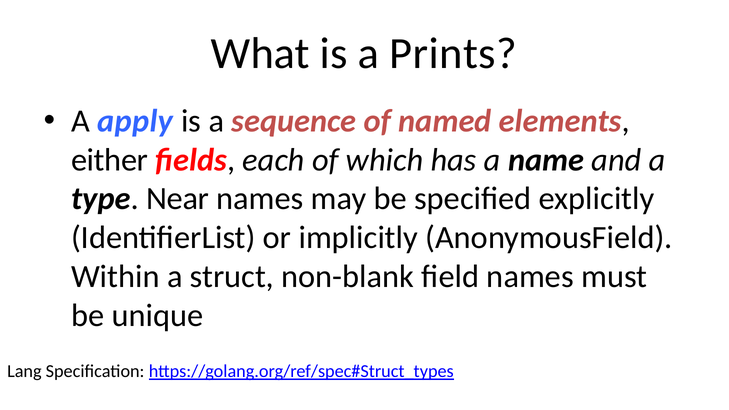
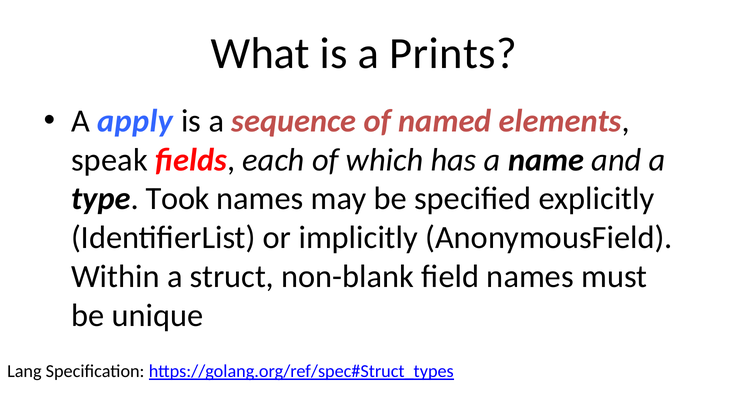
either: either -> speak
Near: Near -> Took
